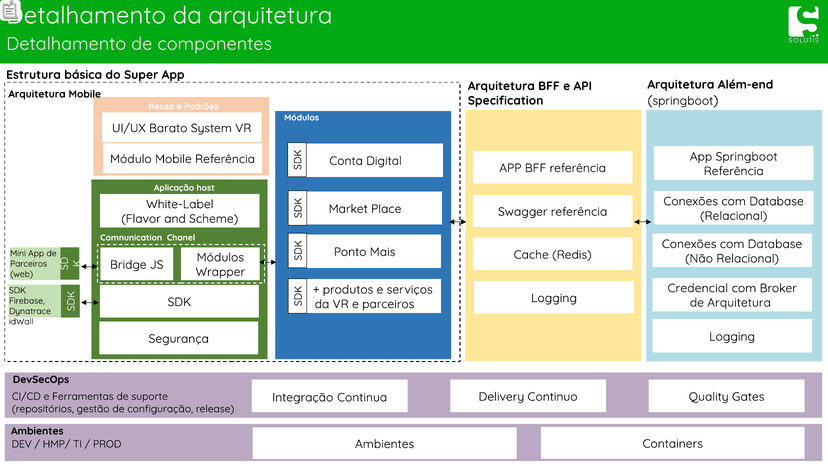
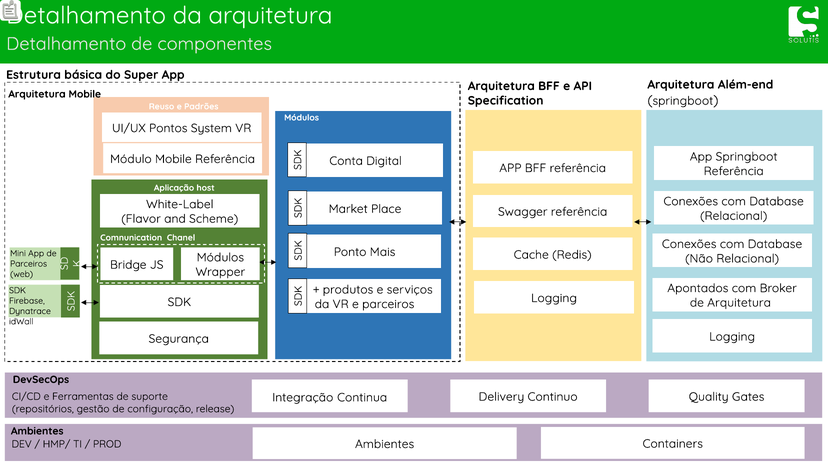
Barato: Barato -> Pontos
Credencial: Credencial -> Apontados
